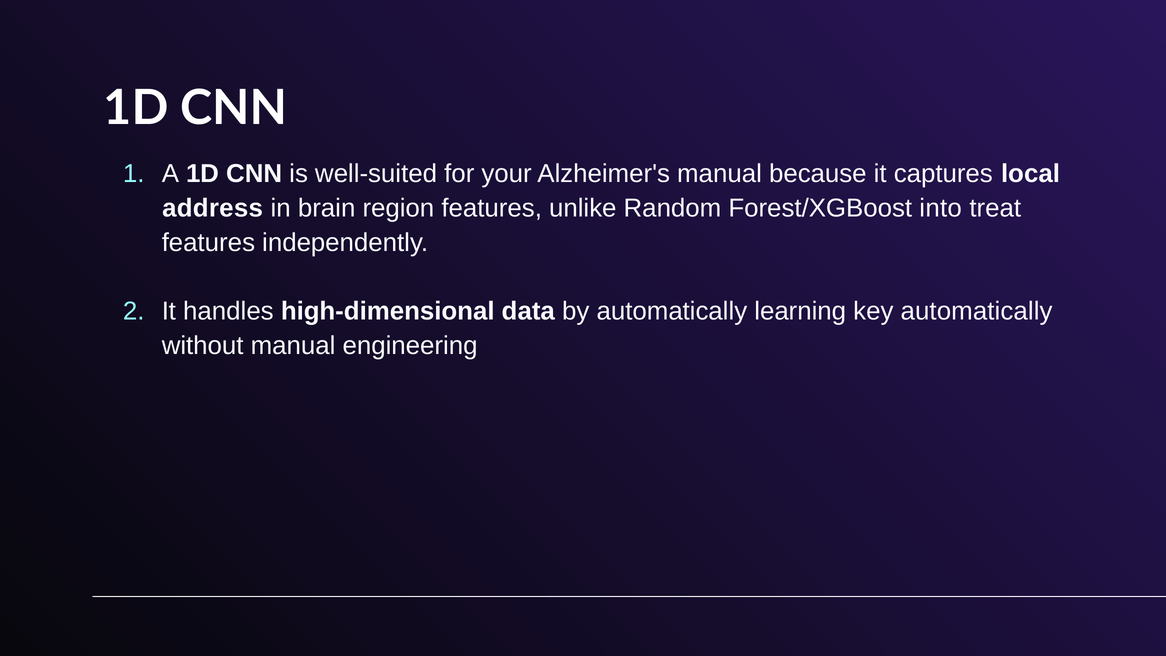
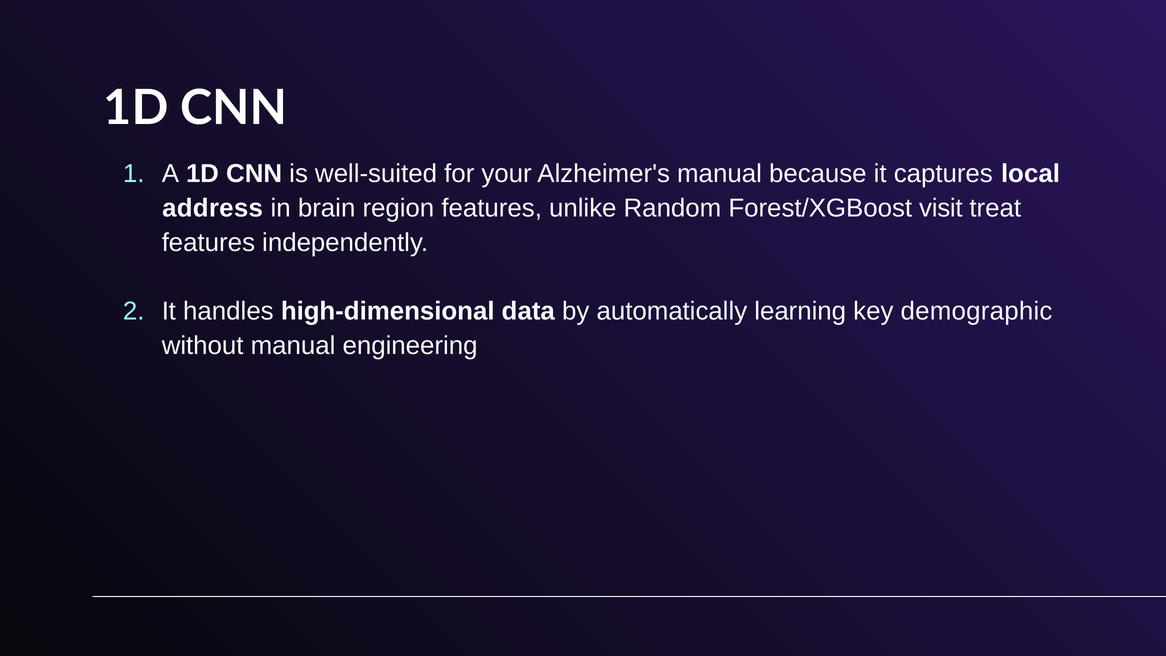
into: into -> visit
key automatically: automatically -> demographic
